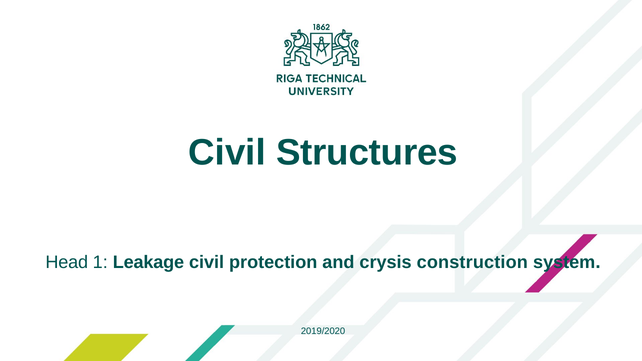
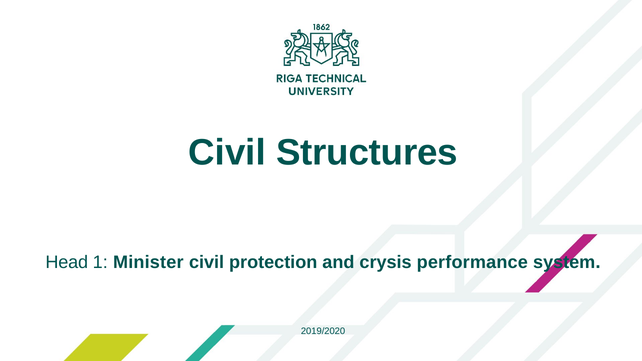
Leakage: Leakage -> Minister
construction: construction -> performance
